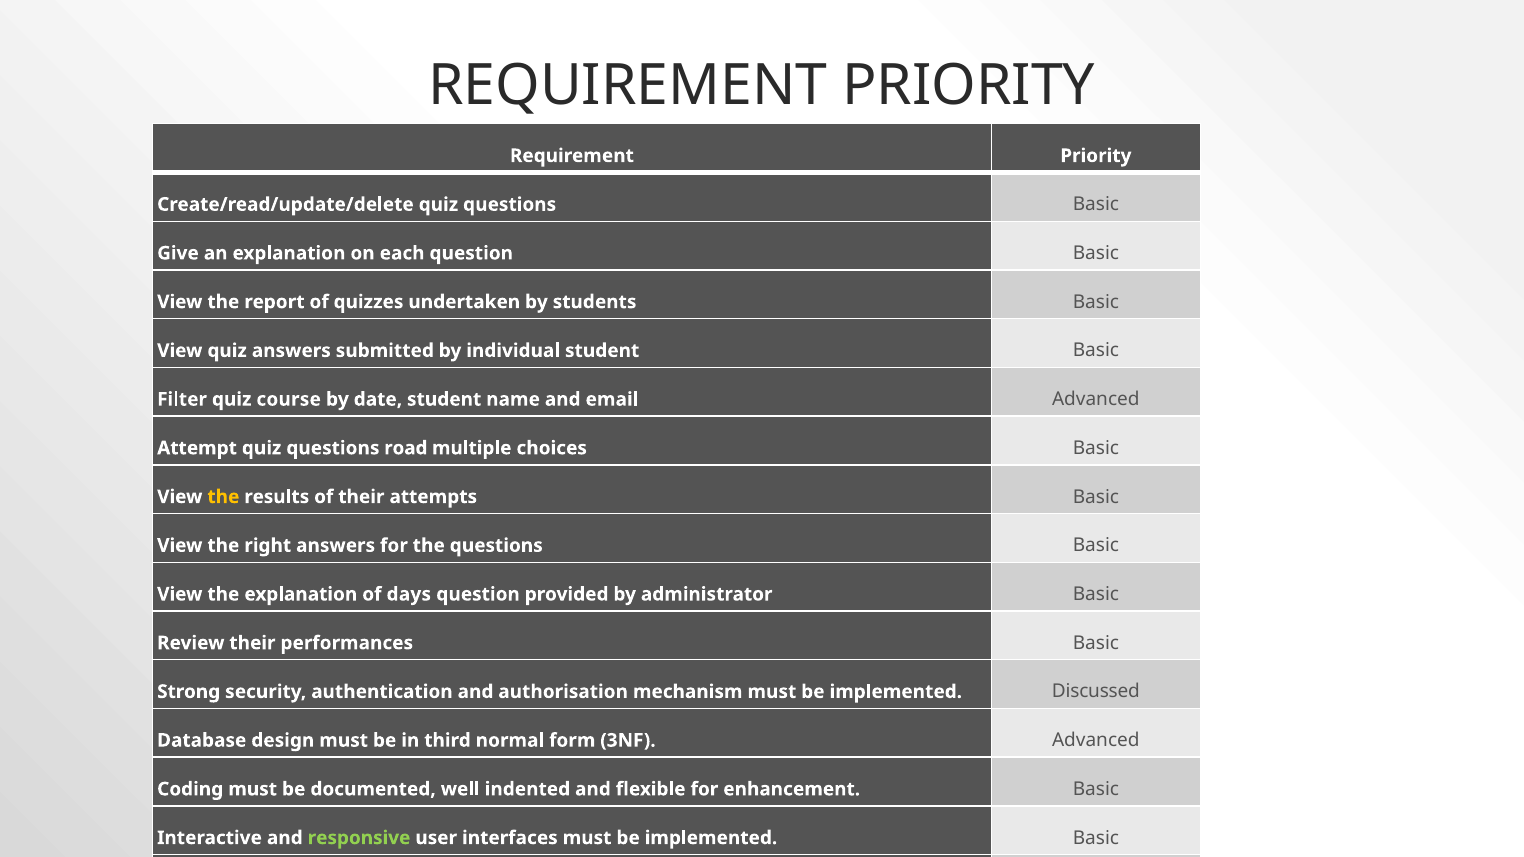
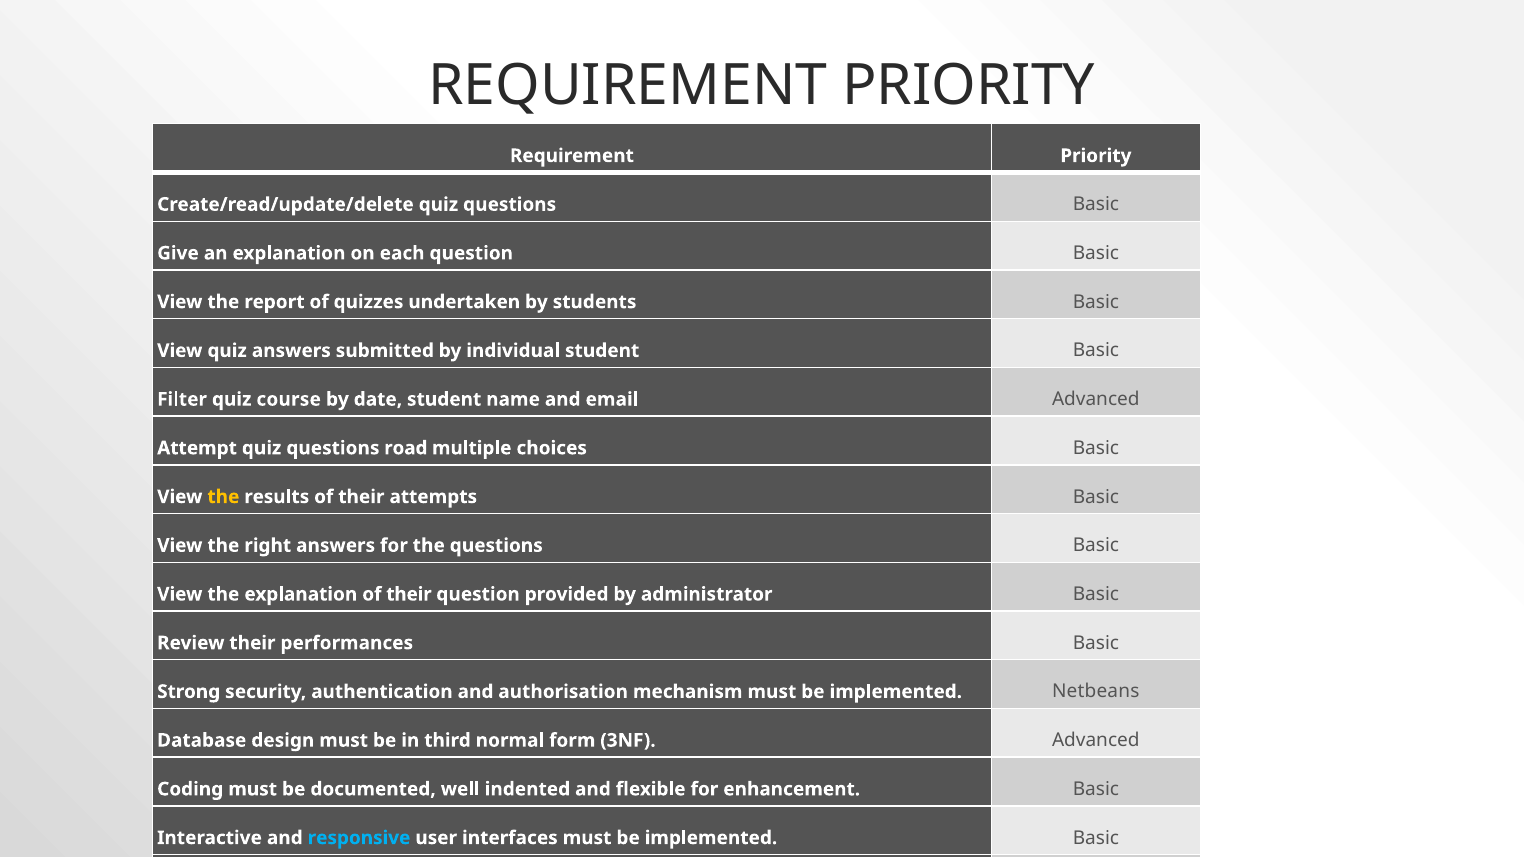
explanation of days: days -> their
Discussed: Discussed -> Netbeans
responsive colour: light green -> light blue
